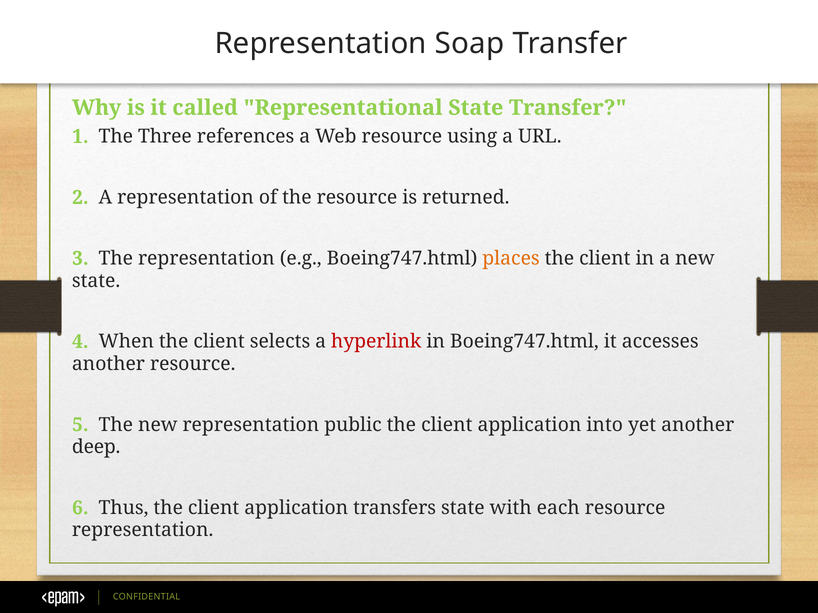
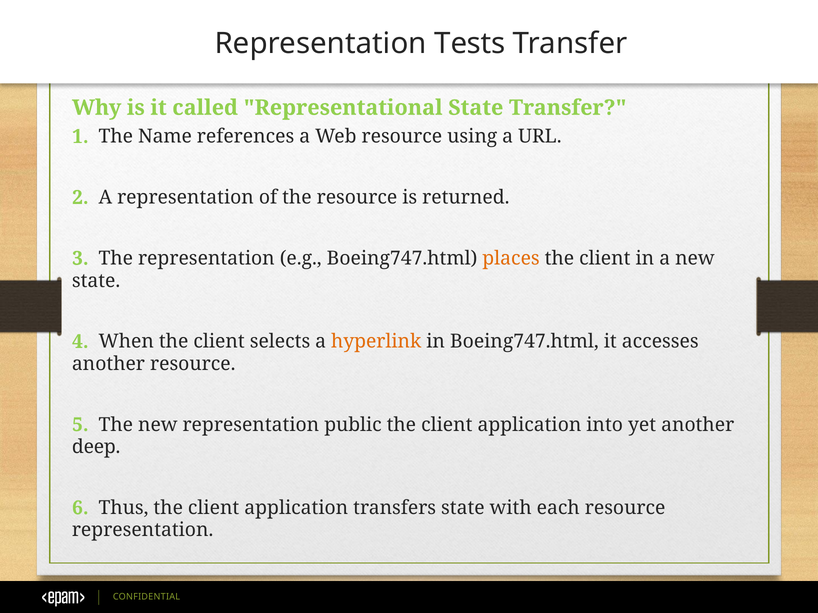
Soap: Soap -> Tests
Three: Three -> Name
hyperlink colour: red -> orange
